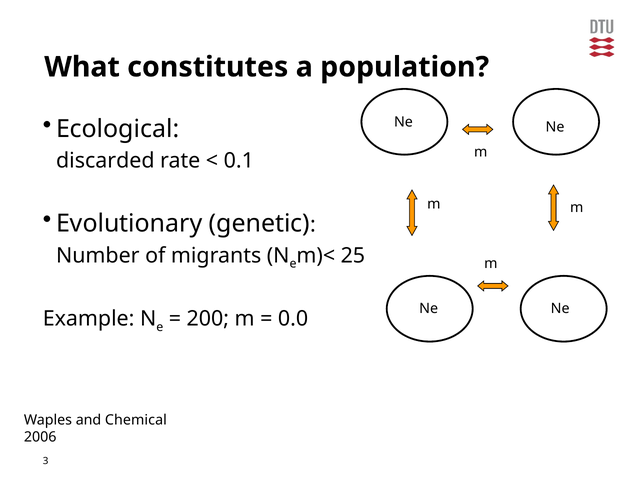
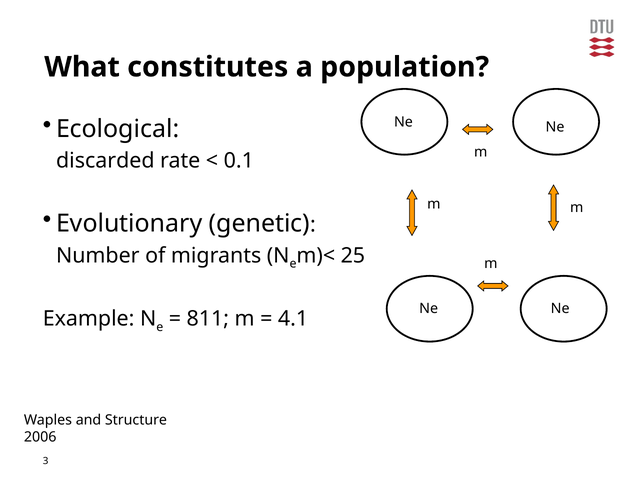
200: 200 -> 811
0.0: 0.0 -> 4.1
Chemical: Chemical -> Structure
